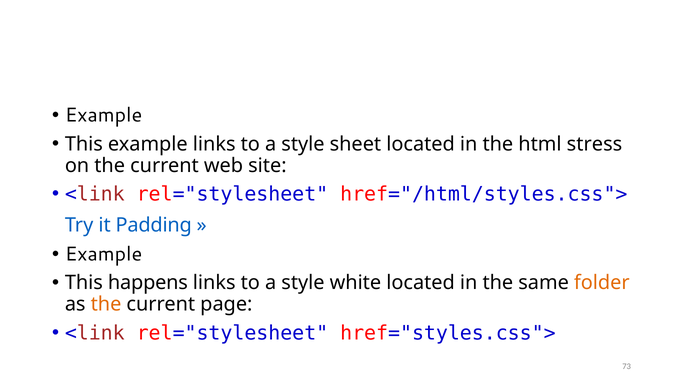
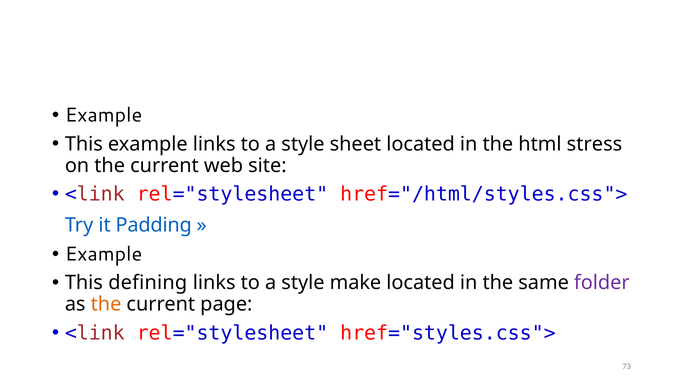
happens: happens -> defining
white: white -> make
folder colour: orange -> purple
